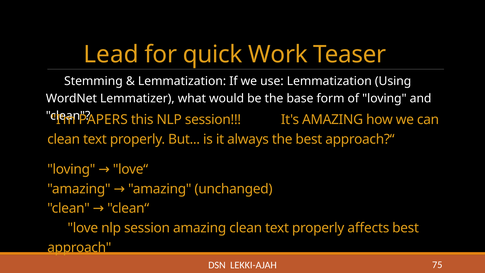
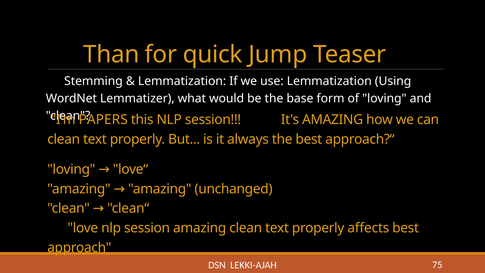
Lead: Lead -> Than
Work: Work -> Jump
